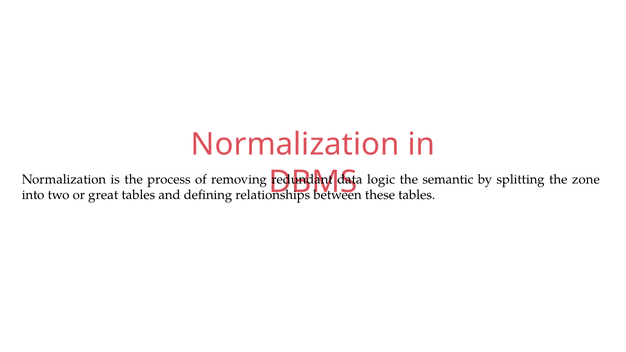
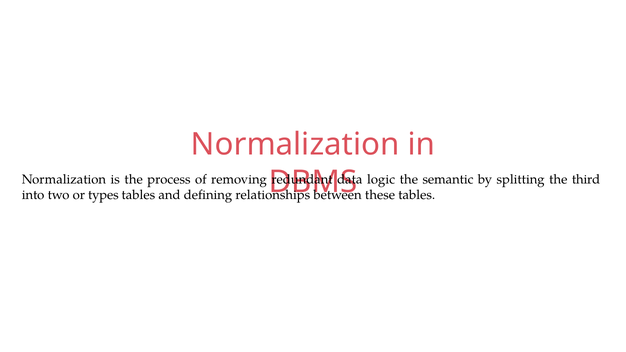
zone: zone -> third
great: great -> types
